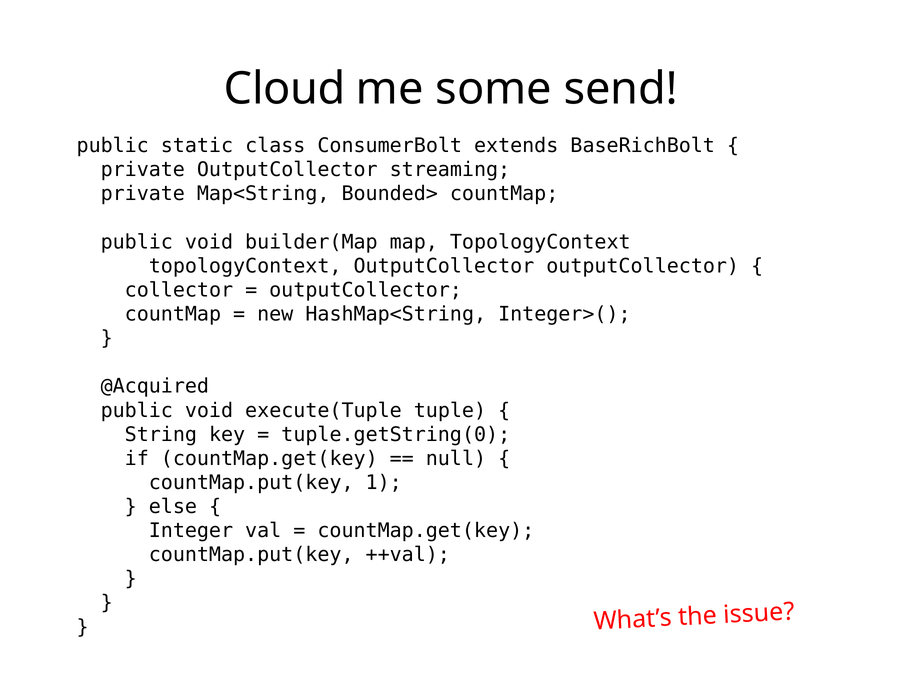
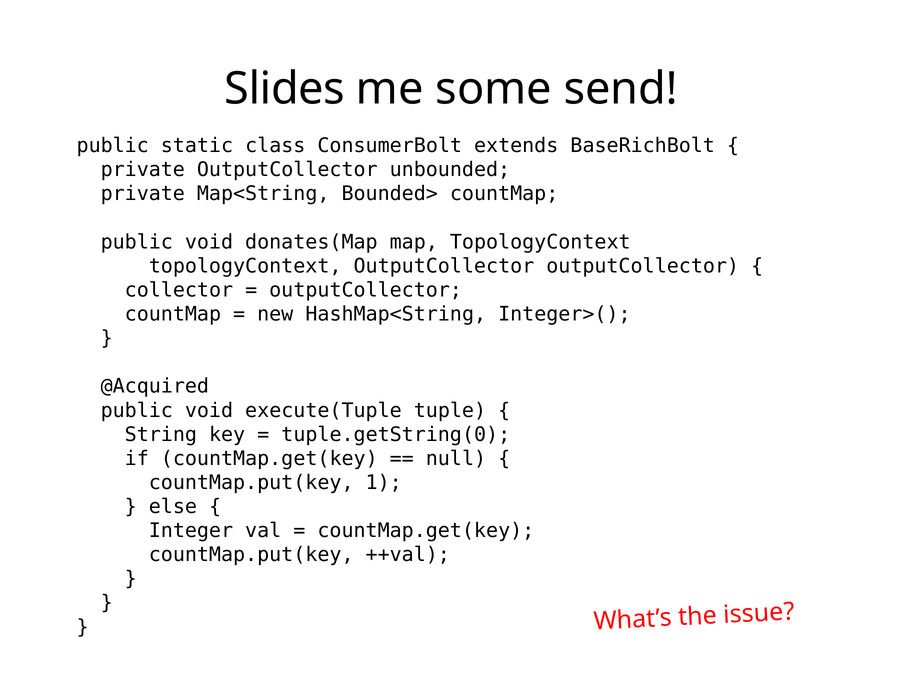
Cloud: Cloud -> Slides
streaming: streaming -> unbounded
builder(Map: builder(Map -> donates(Map
